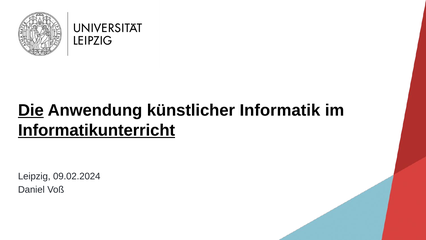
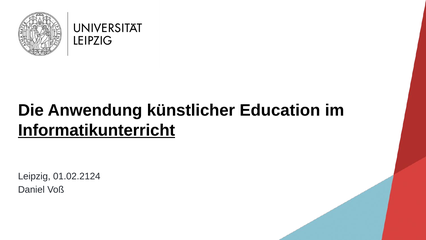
Die underline: present -> none
Informatik: Informatik -> Education
09.02.2024: 09.02.2024 -> 01.02.2124
